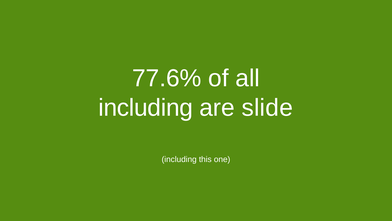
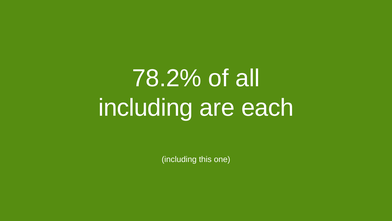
77.6%: 77.6% -> 78.2%
slide: slide -> each
